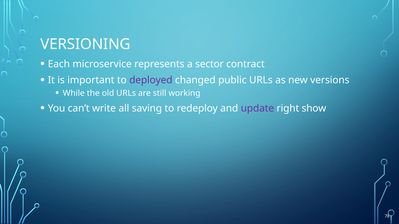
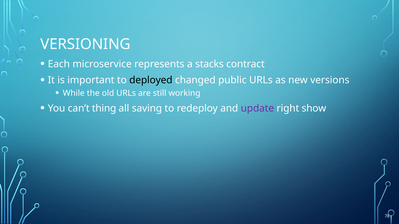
sector: sector -> stacks
deployed colour: purple -> black
write: write -> thing
